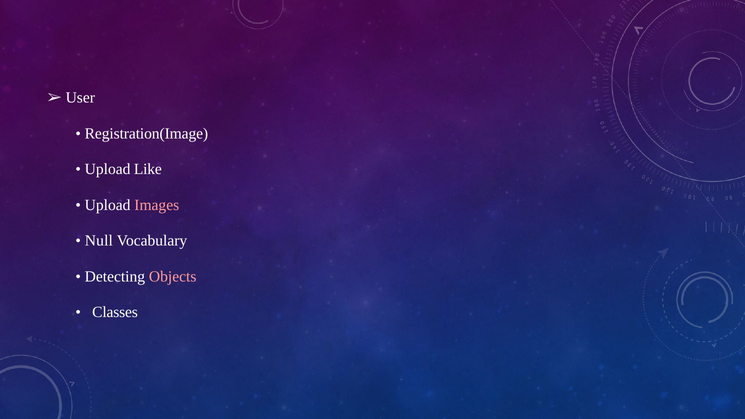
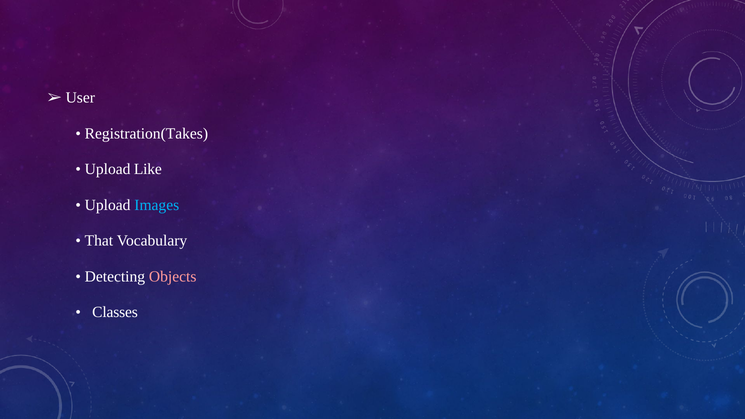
Registration(Image: Registration(Image -> Registration(Takes
Images colour: pink -> light blue
Null: Null -> That
